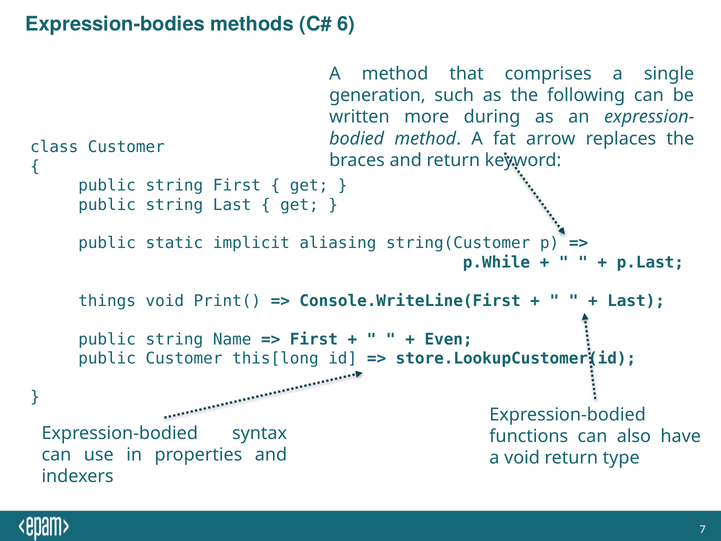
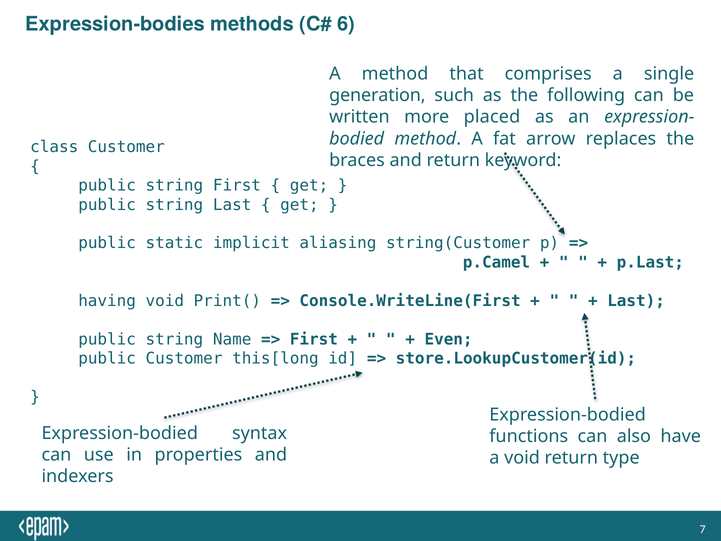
during: during -> placed
p.While: p.While -> p.Camel
things: things -> having
